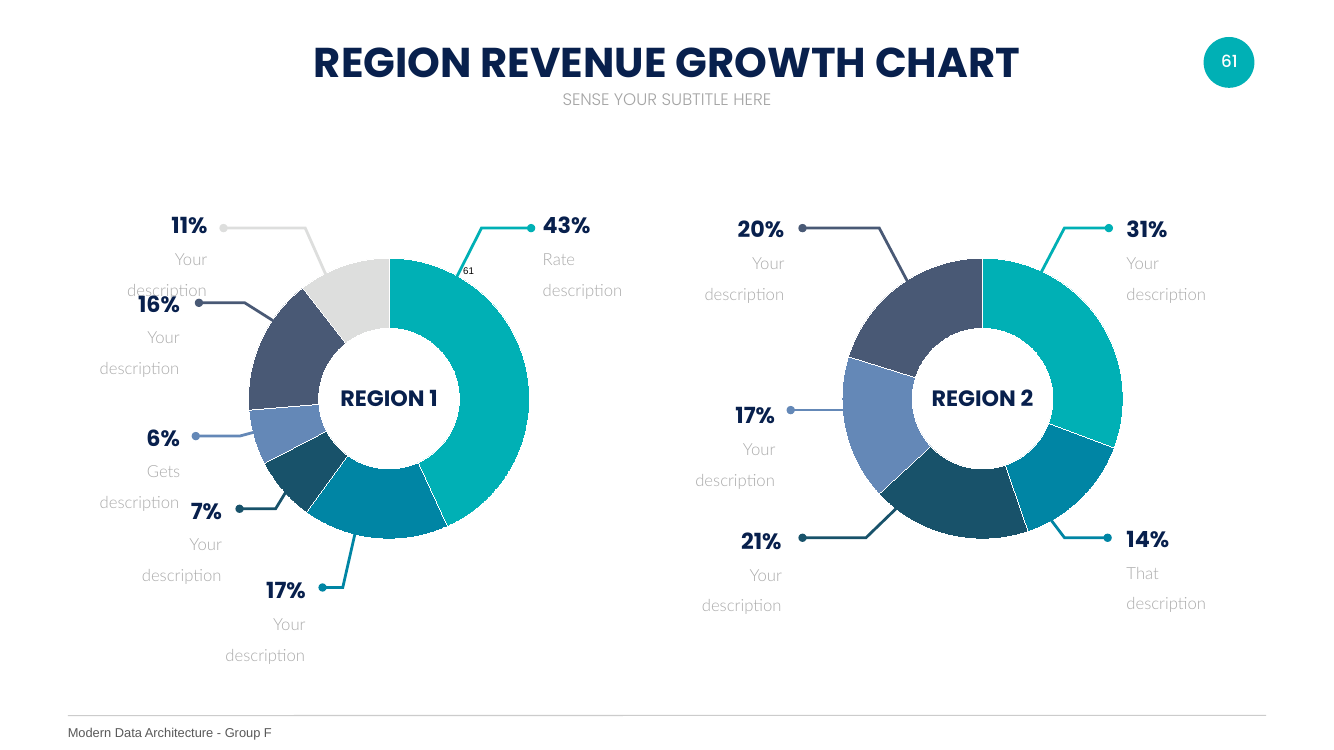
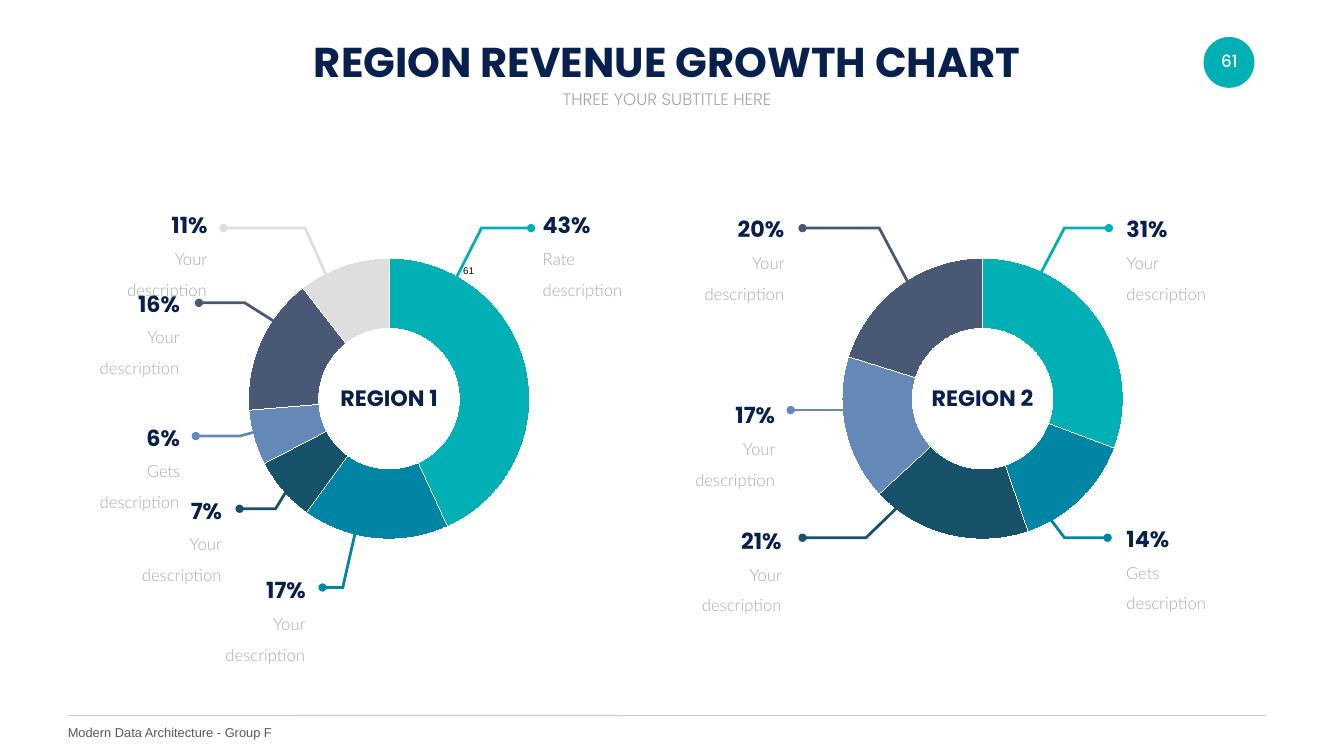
SENSE: SENSE -> THREE
That at (1143, 574): That -> Gets
